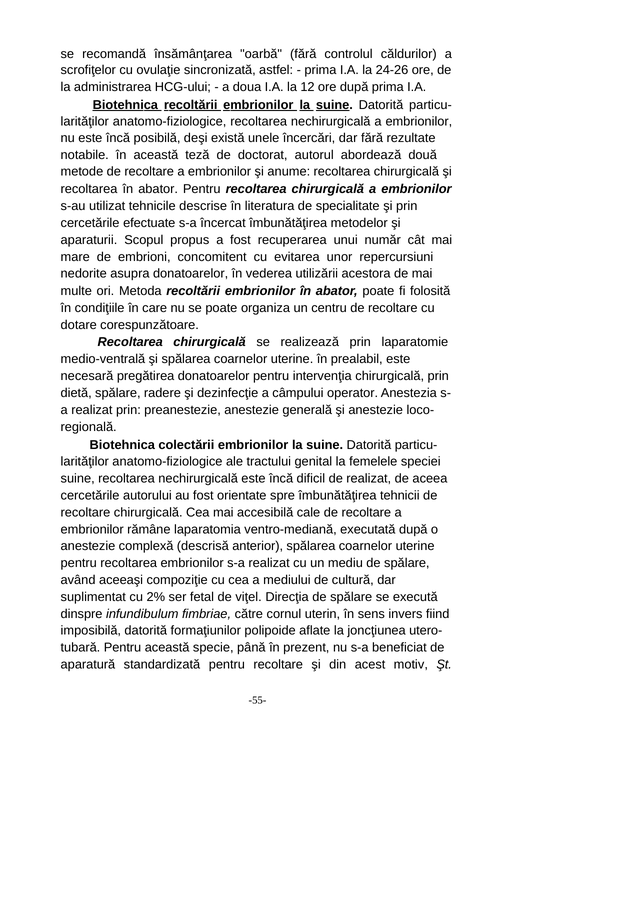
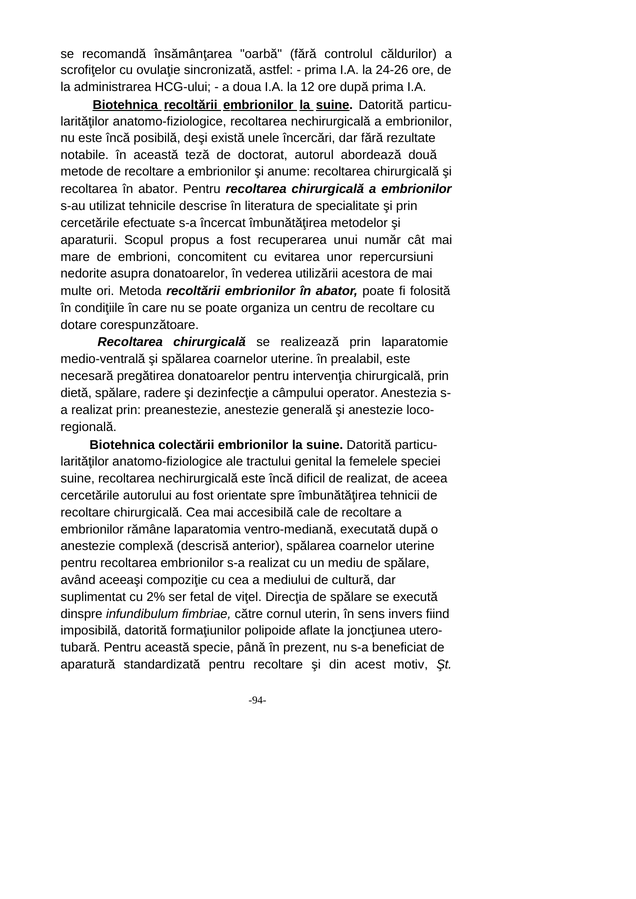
-55-: -55- -> -94-
